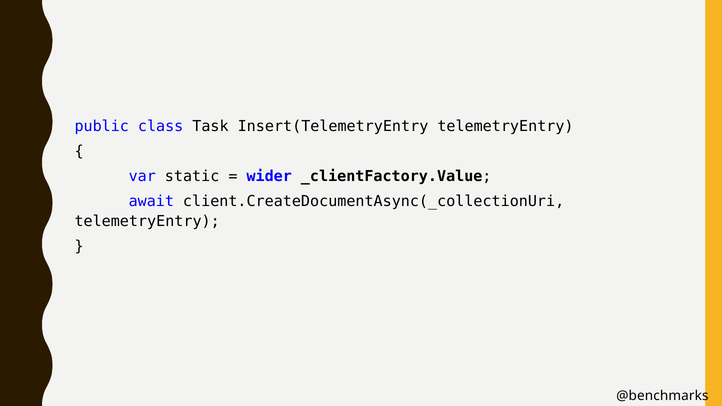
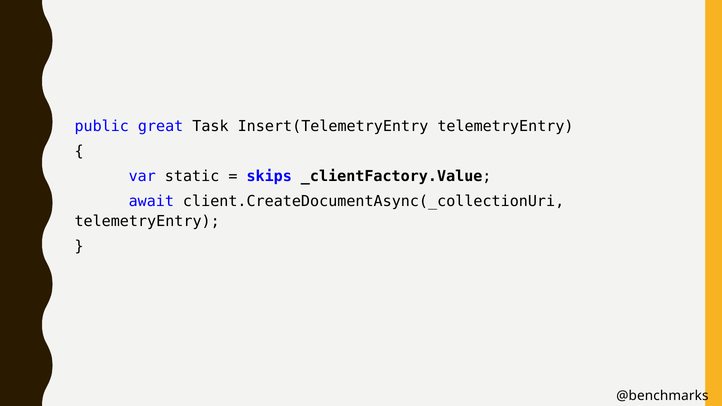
class: class -> great
wider: wider -> skips
